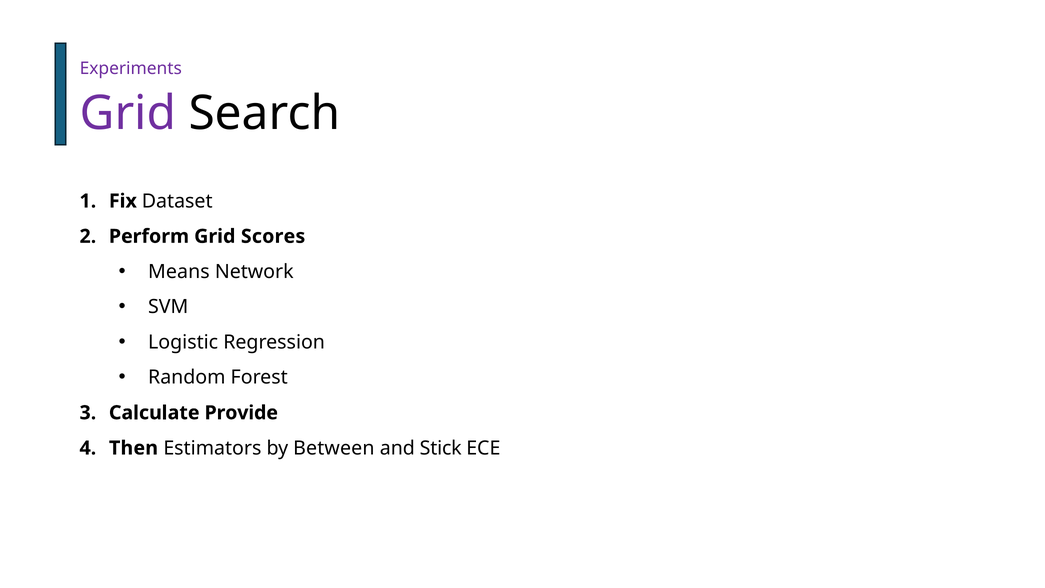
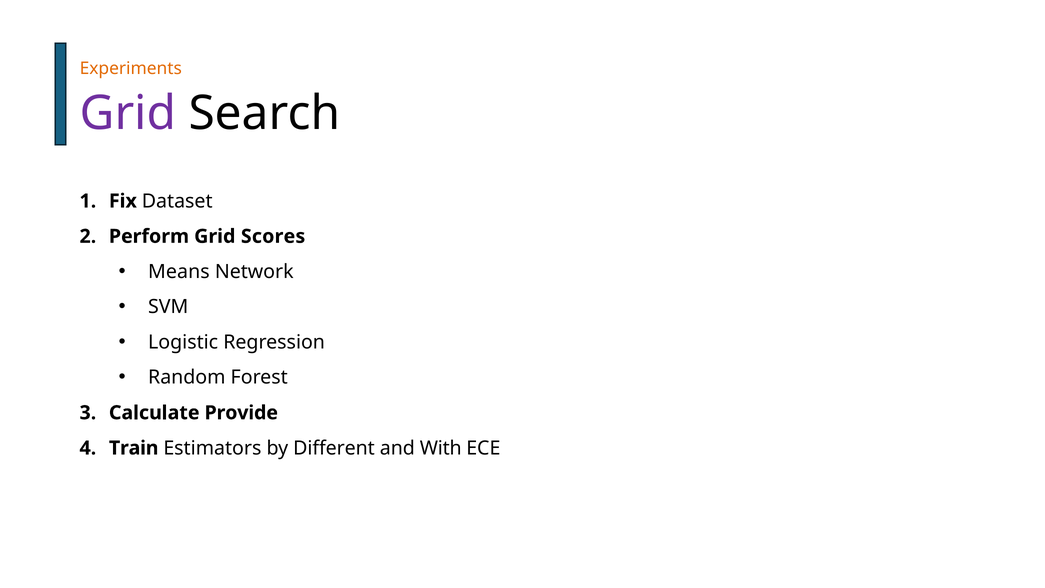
Experiments colour: purple -> orange
Then: Then -> Train
Between: Between -> Different
Stick: Stick -> With
